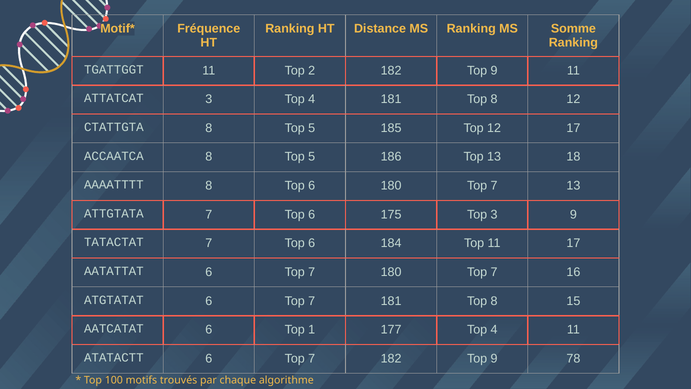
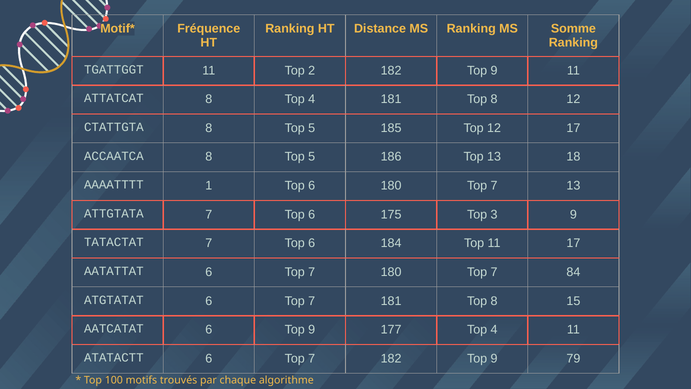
ATTATCAT 3: 3 -> 8
AAAATTTT 8: 8 -> 1
16: 16 -> 84
6 Top 1: 1 -> 9
78: 78 -> 79
